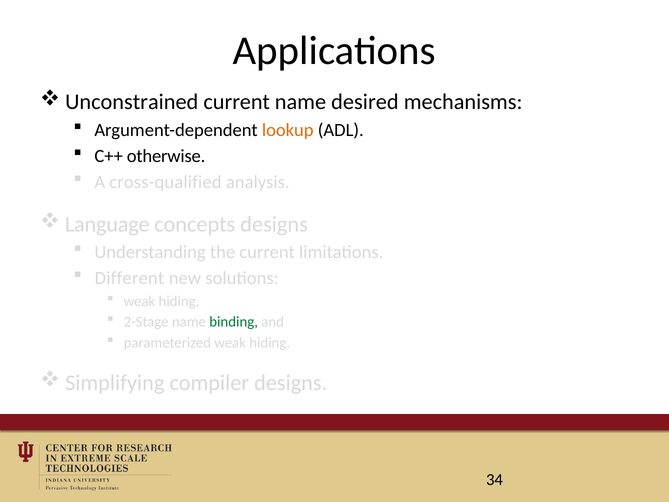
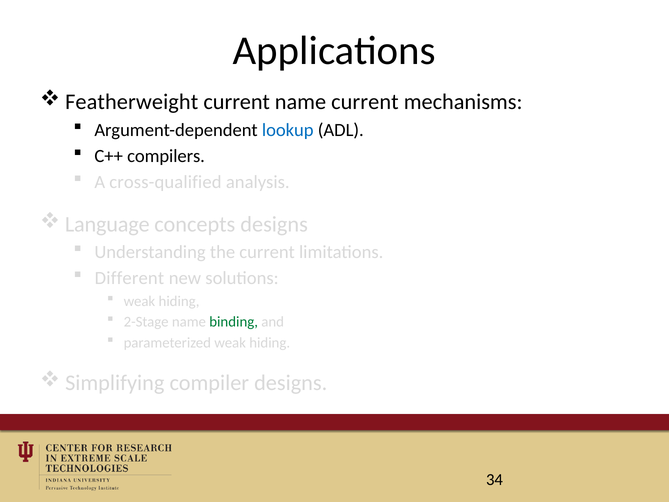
Unconstrained: Unconstrained -> Featherweight
name desired: desired -> current
lookup colour: orange -> blue
otherwise: otherwise -> compilers
